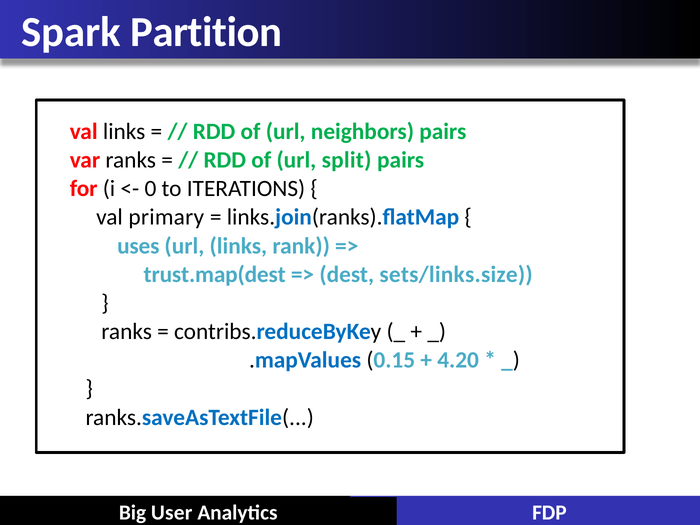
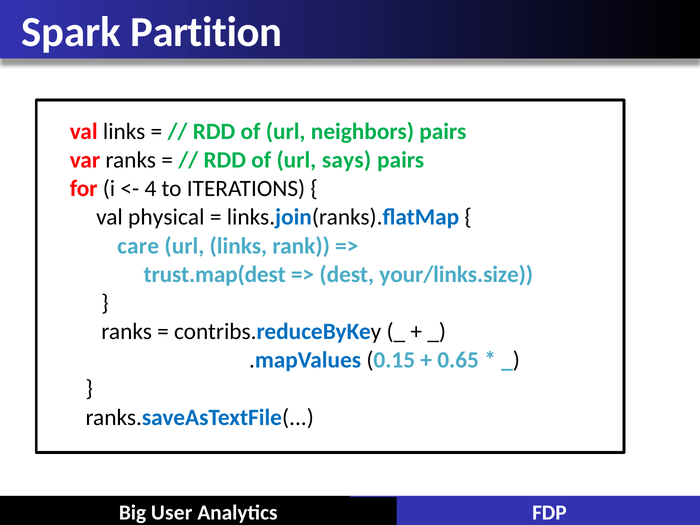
split: split -> says
0: 0 -> 4
primary: primary -> physical
uses: uses -> care
sets/links.size: sets/links.size -> your/links.size
4.20: 4.20 -> 0.65
